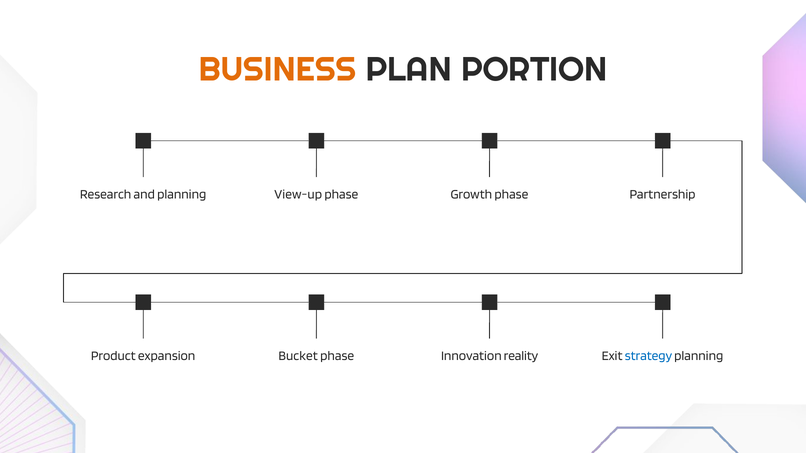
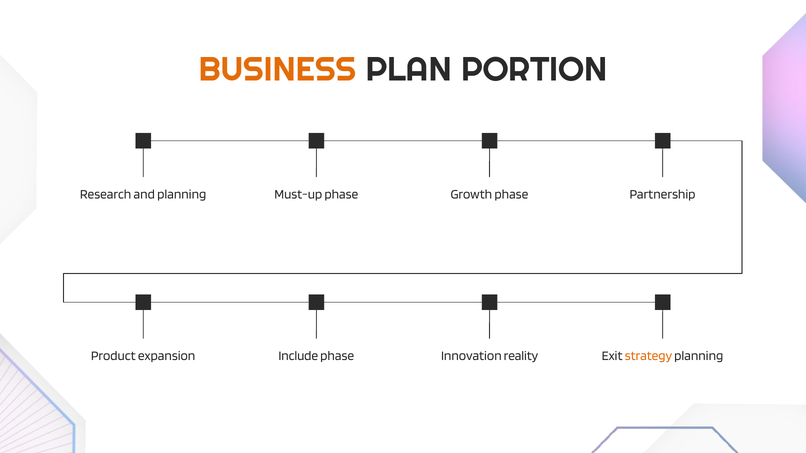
View-up: View-up -> Must-up
Bucket: Bucket -> Include
strategy colour: blue -> orange
